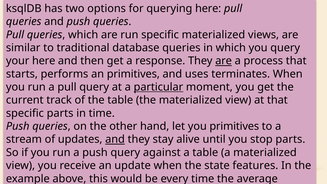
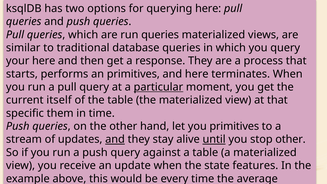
run specific: specific -> queries
are at (224, 61) underline: present -> none
and uses: uses -> here
track: track -> itself
specific parts: parts -> them
until underline: none -> present
stop parts: parts -> other
